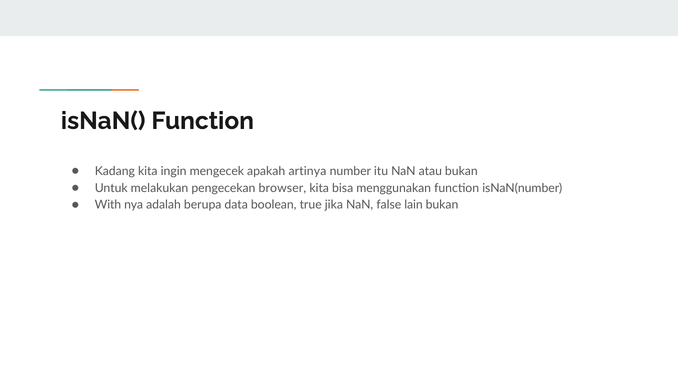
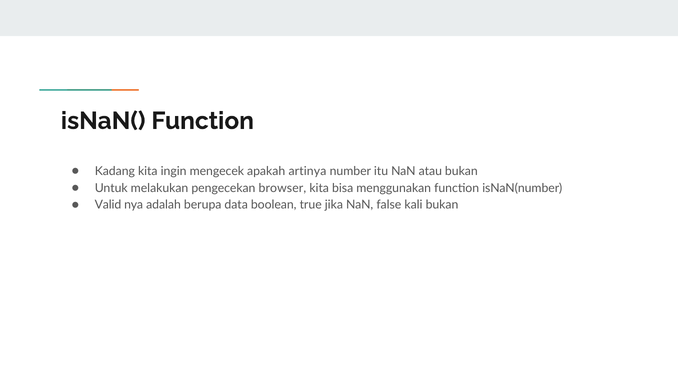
With: With -> Valid
lain: lain -> kali
